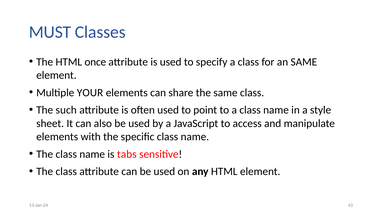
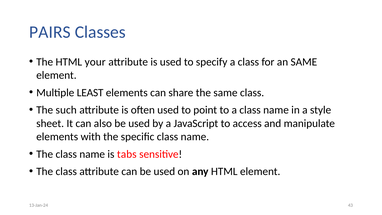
MUST: MUST -> PAIRS
once: once -> your
YOUR: YOUR -> LEAST
